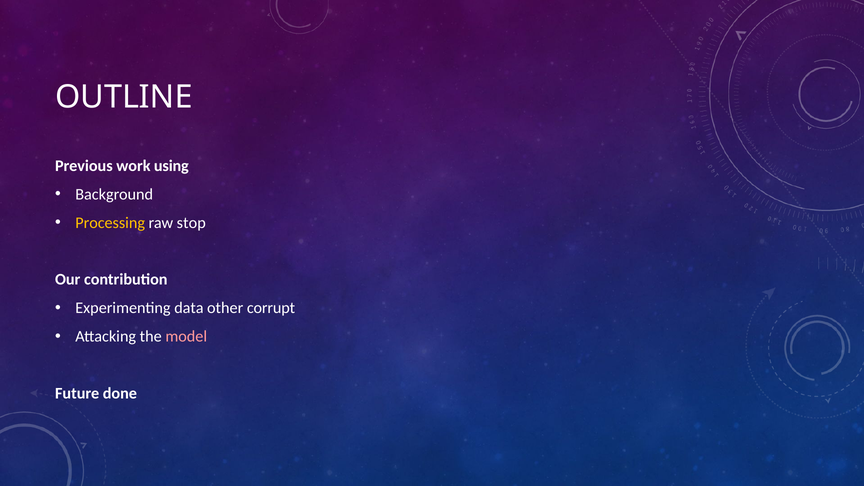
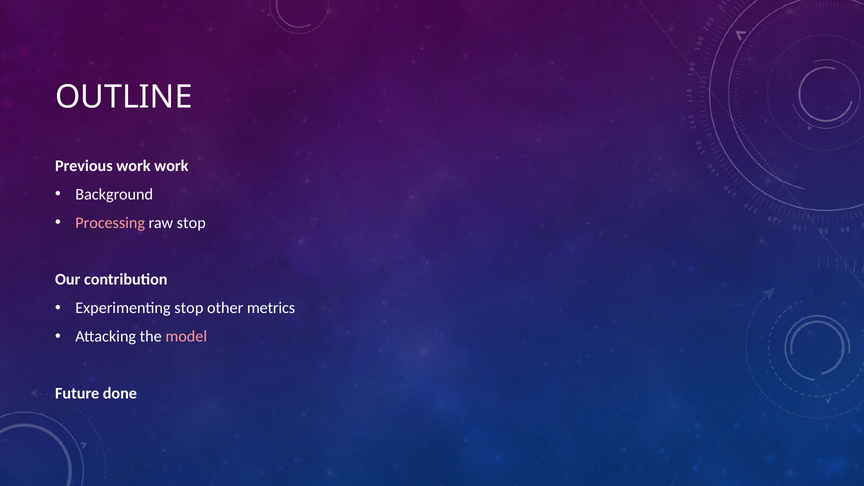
work using: using -> work
Processing colour: yellow -> pink
Experimenting data: data -> stop
corrupt: corrupt -> metrics
